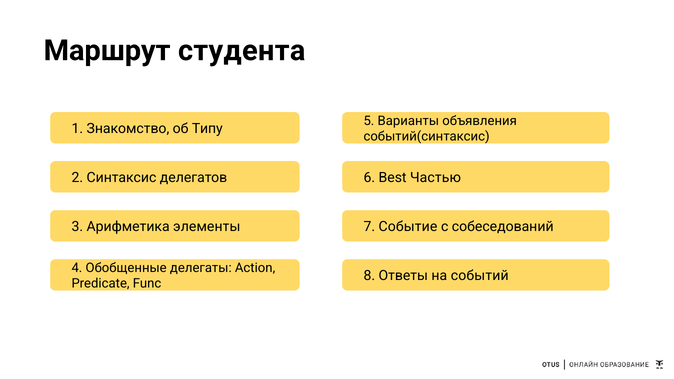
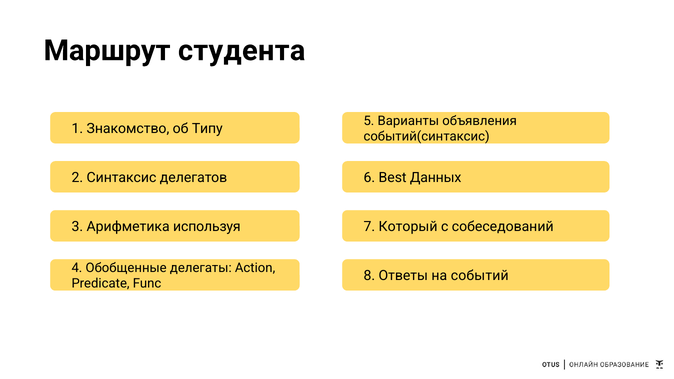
Частью: Частью -> Данных
элементы: элементы -> используя
Событие: Событие -> Который
